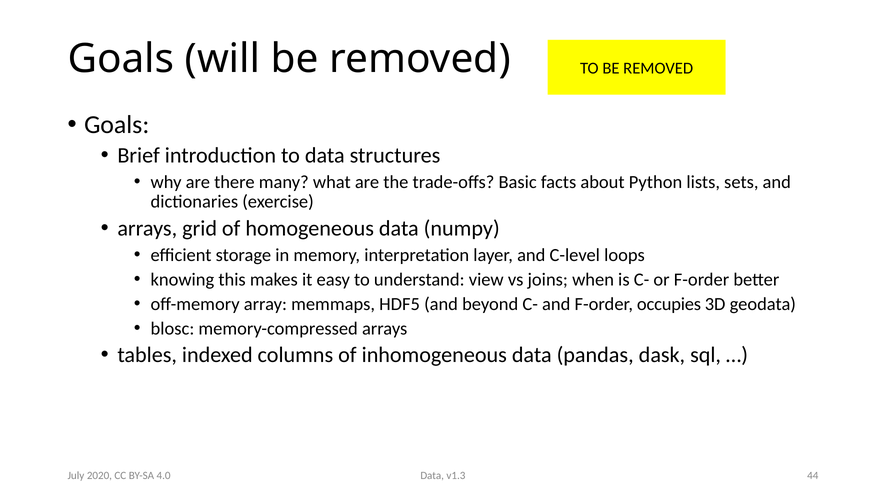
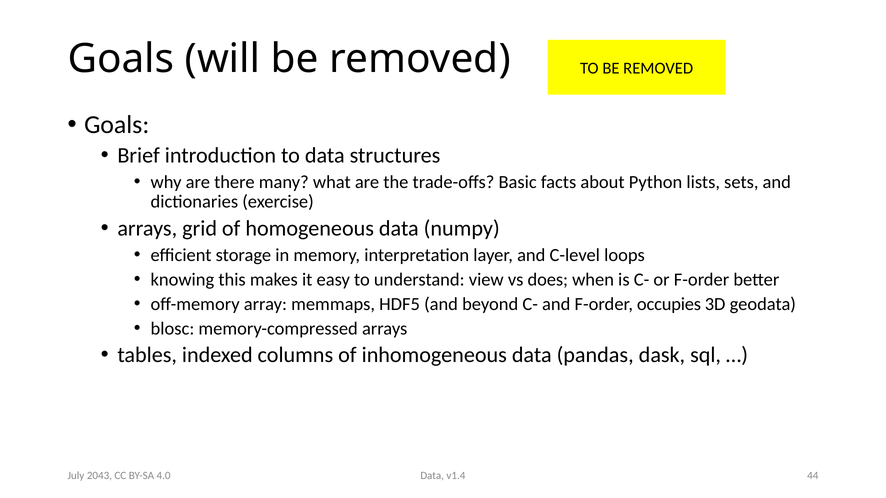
joins: joins -> does
v1.3: v1.3 -> v1.4
2020: 2020 -> 2043
